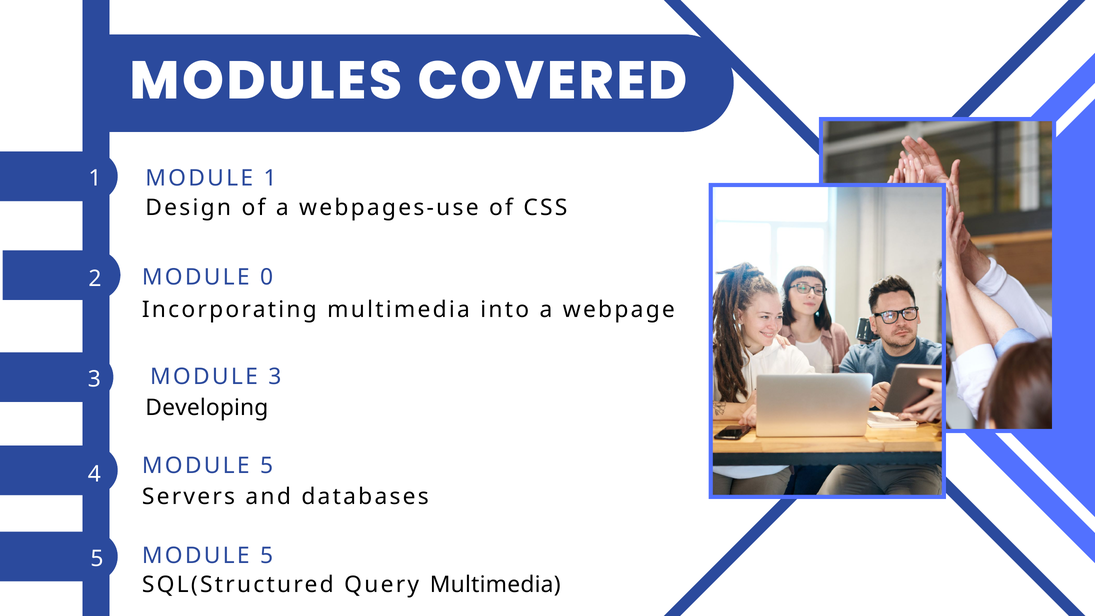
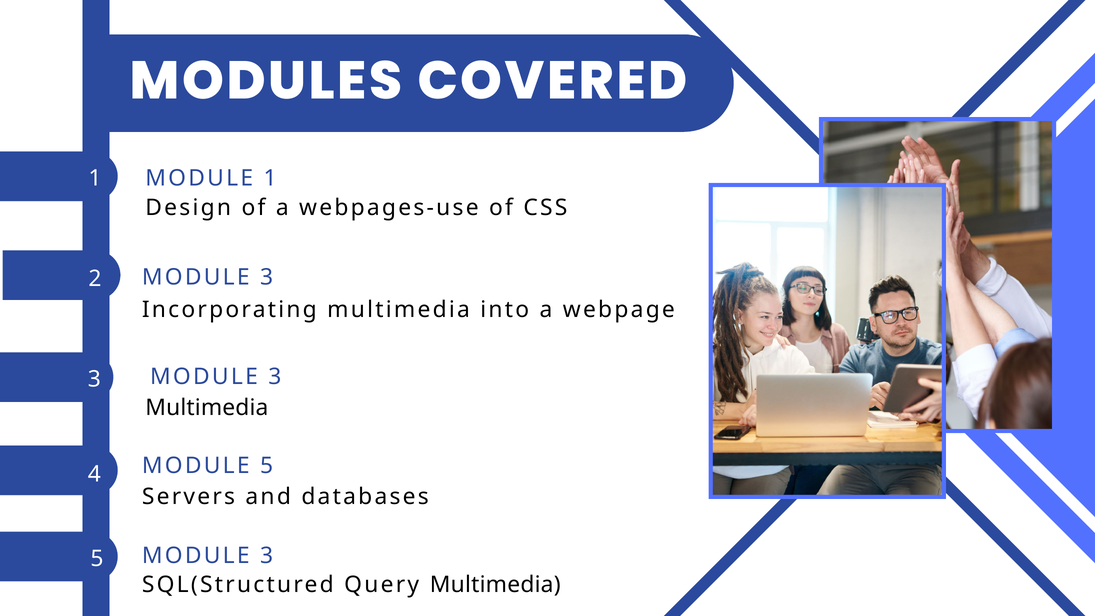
0 at (267, 277): 0 -> 3
Developing at (207, 408): Developing -> Multimedia
5 at (267, 555): 5 -> 3
